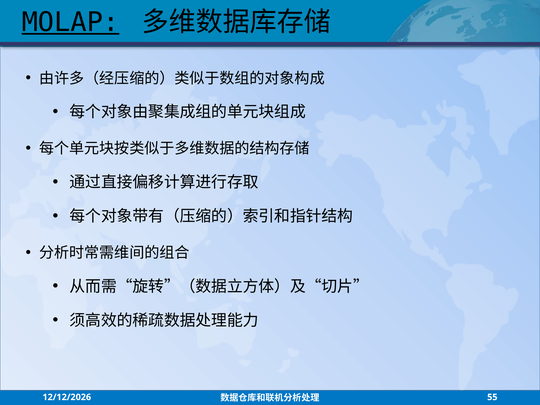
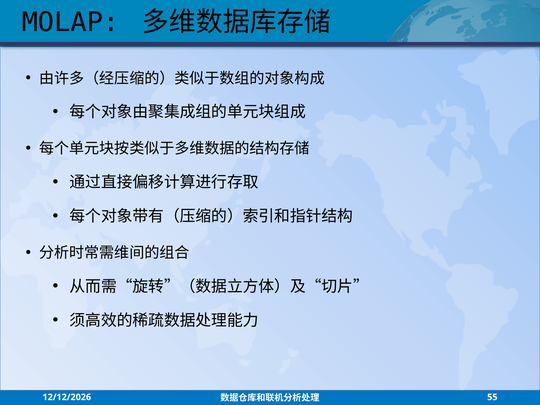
MOLAP underline: present -> none
